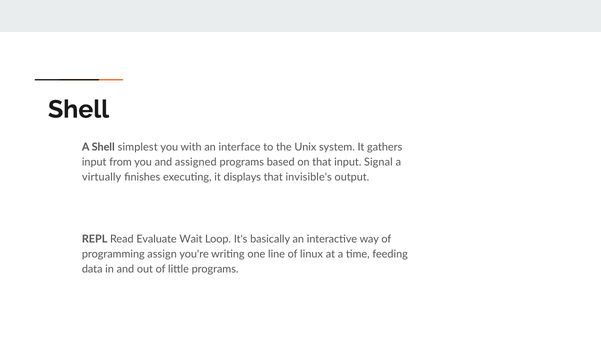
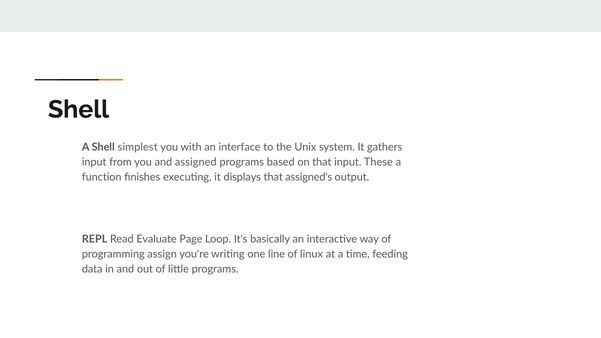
Signal: Signal -> These
virtually: virtually -> function
invisible's: invisible's -> assigned's
Wait: Wait -> Page
